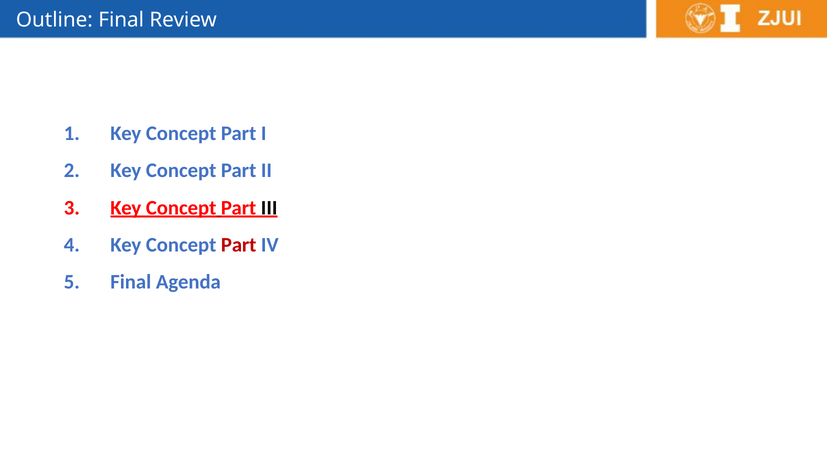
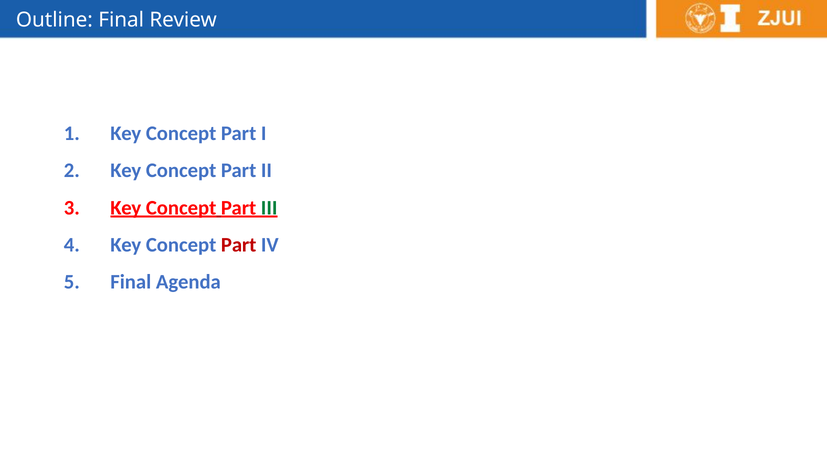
III colour: black -> green
